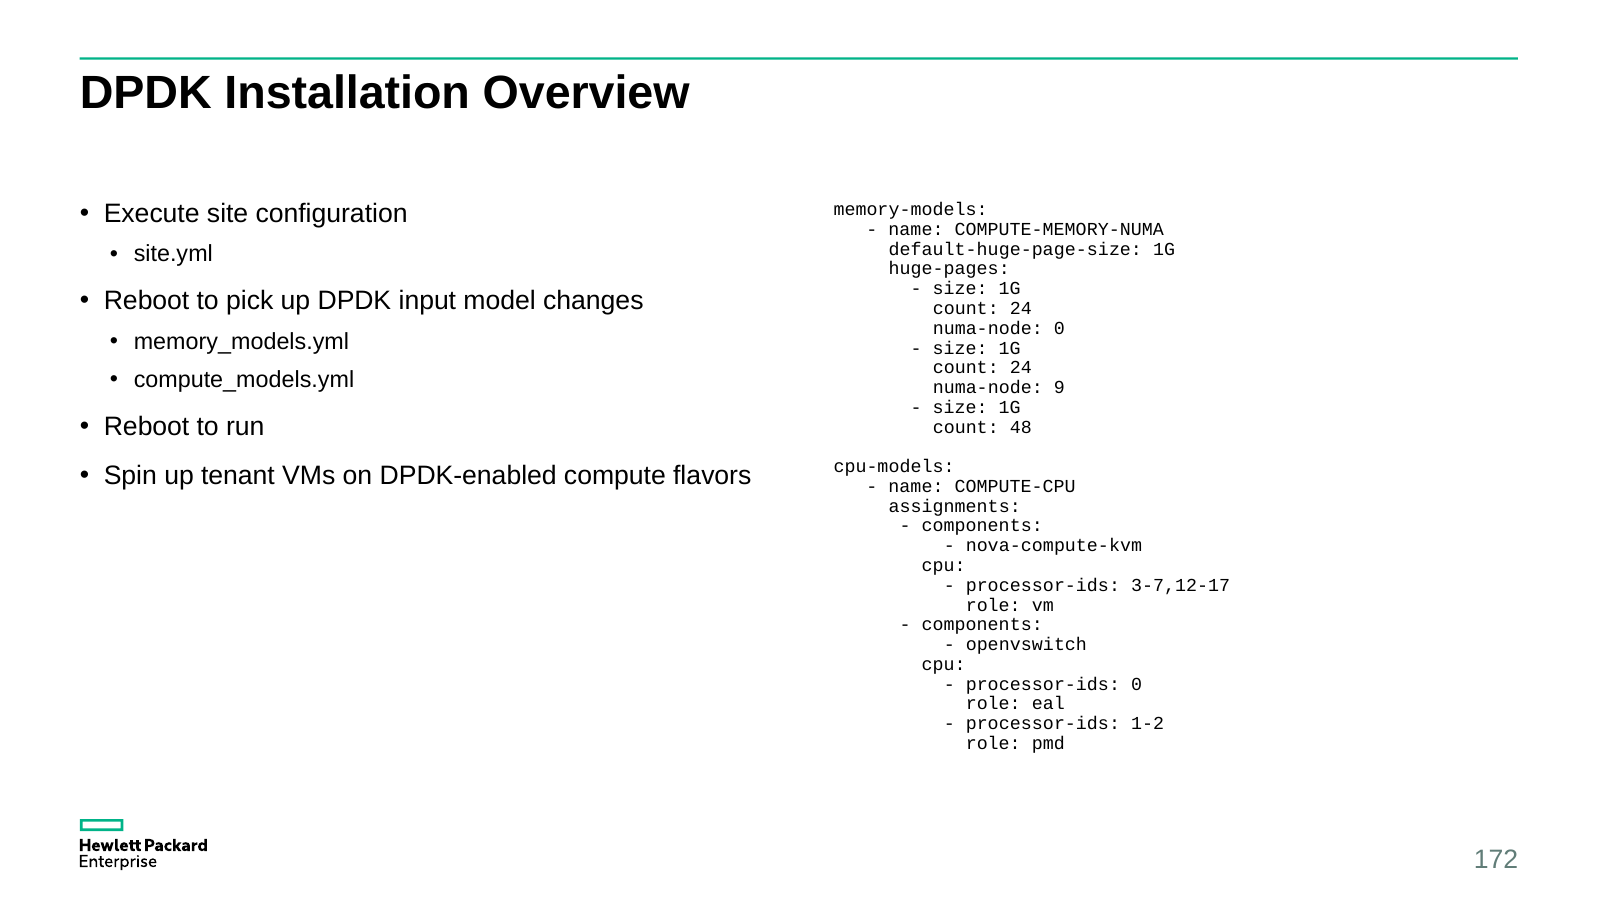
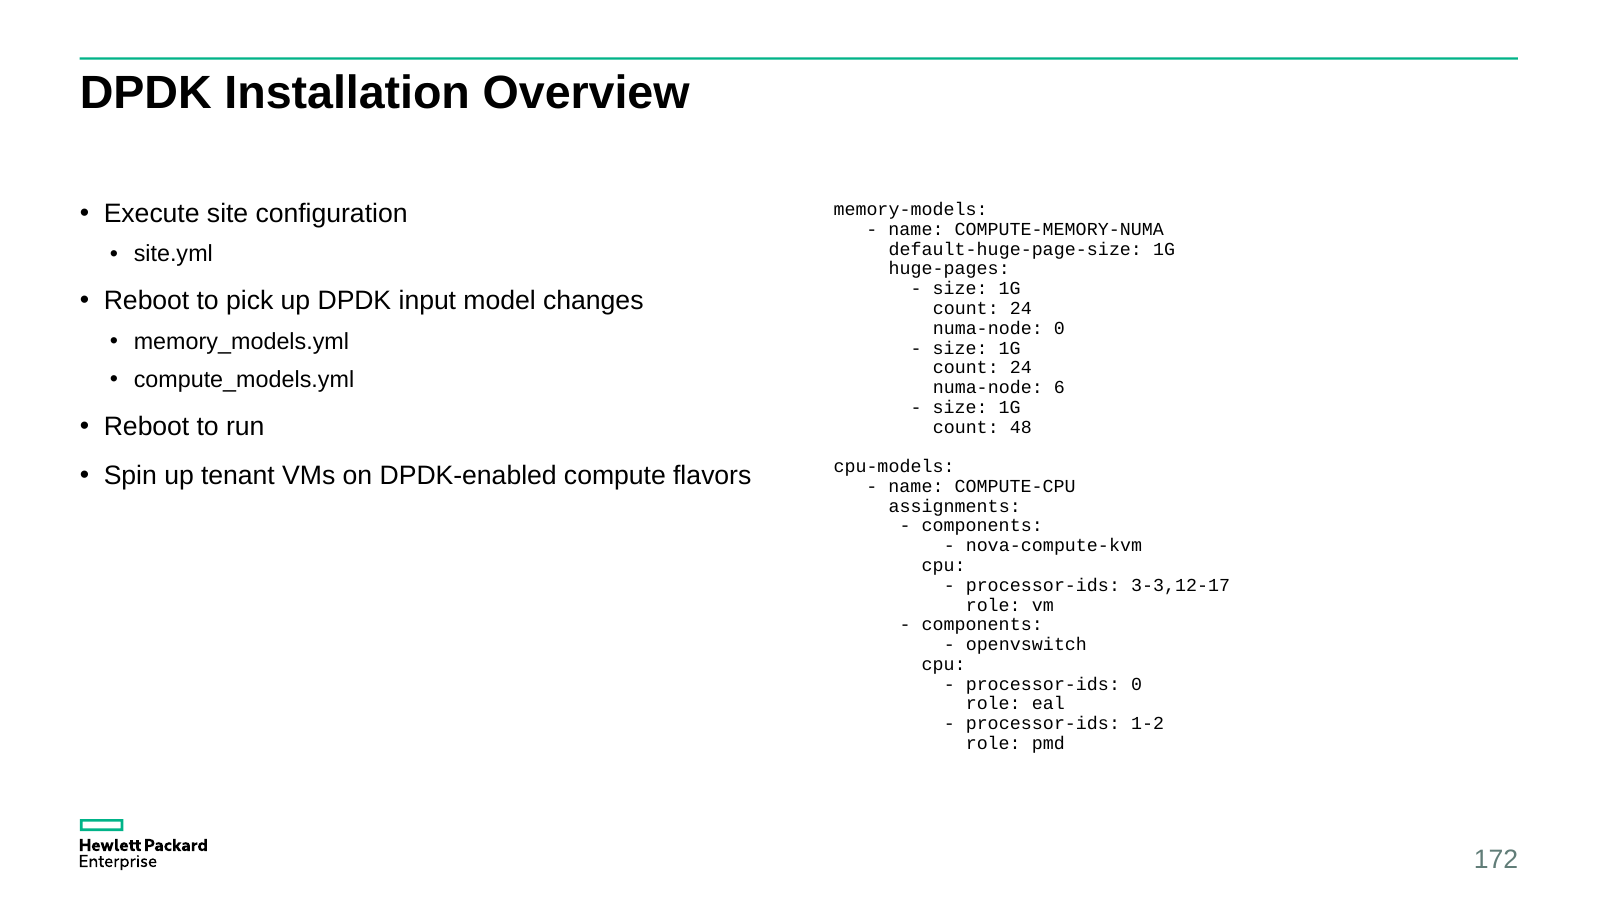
9: 9 -> 6
3-7,12-17: 3-7,12-17 -> 3-3,12-17
